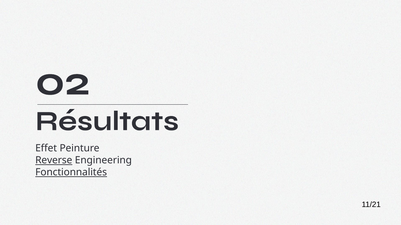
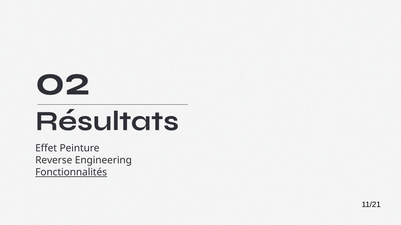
Reverse underline: present -> none
